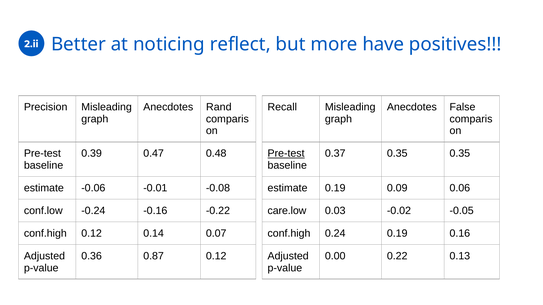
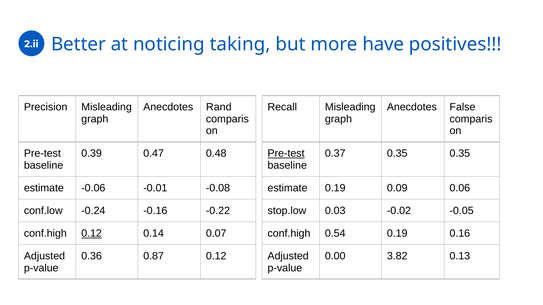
reflect: reflect -> taking
care.low: care.low -> stop.low
0.12 at (92, 234) underline: none -> present
0.24: 0.24 -> 0.54
0.22: 0.22 -> 3.82
